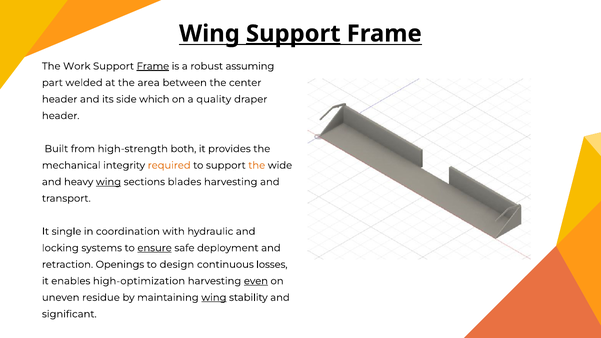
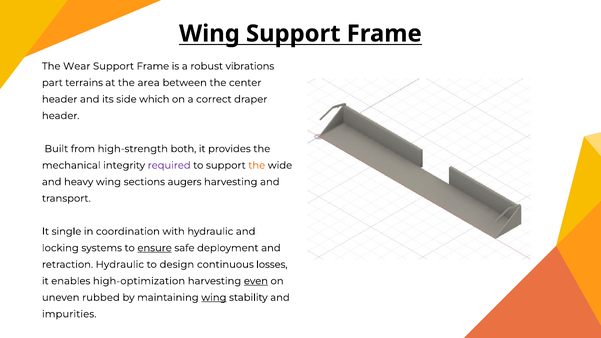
Support at (293, 34) underline: present -> none
Work: Work -> Wear
Frame at (153, 66) underline: present -> none
assuming: assuming -> vibrations
welded: welded -> terrains
quality: quality -> correct
required colour: orange -> purple
wing at (109, 182) underline: present -> none
blades: blades -> augers
retraction Openings: Openings -> Hydraulic
residue: residue -> rubbed
significant: significant -> impurities
